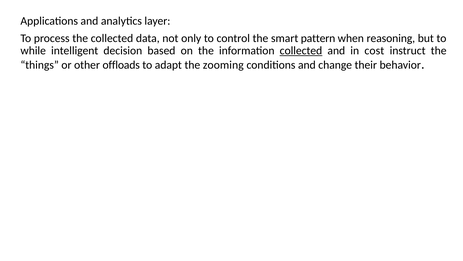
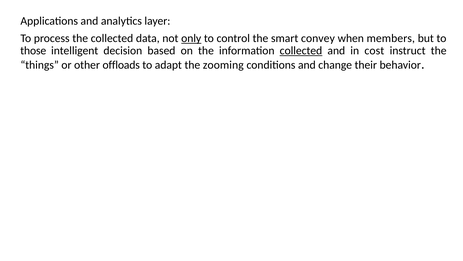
only underline: none -> present
pattern: pattern -> convey
reasoning: reasoning -> members
while: while -> those
